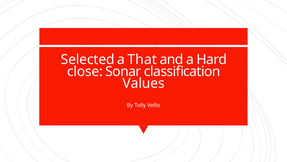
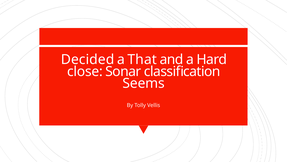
Selected: Selected -> Decided
Values: Values -> Seems
